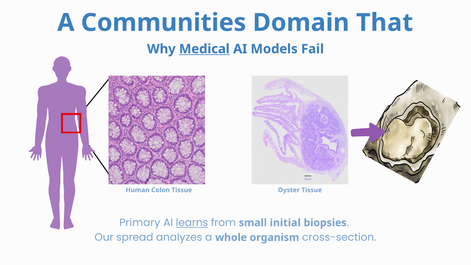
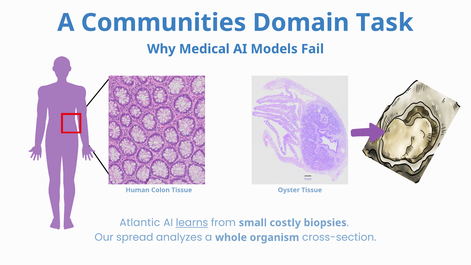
That: That -> Task
Medical underline: present -> none
Primary: Primary -> Atlantic
initial: initial -> costly
